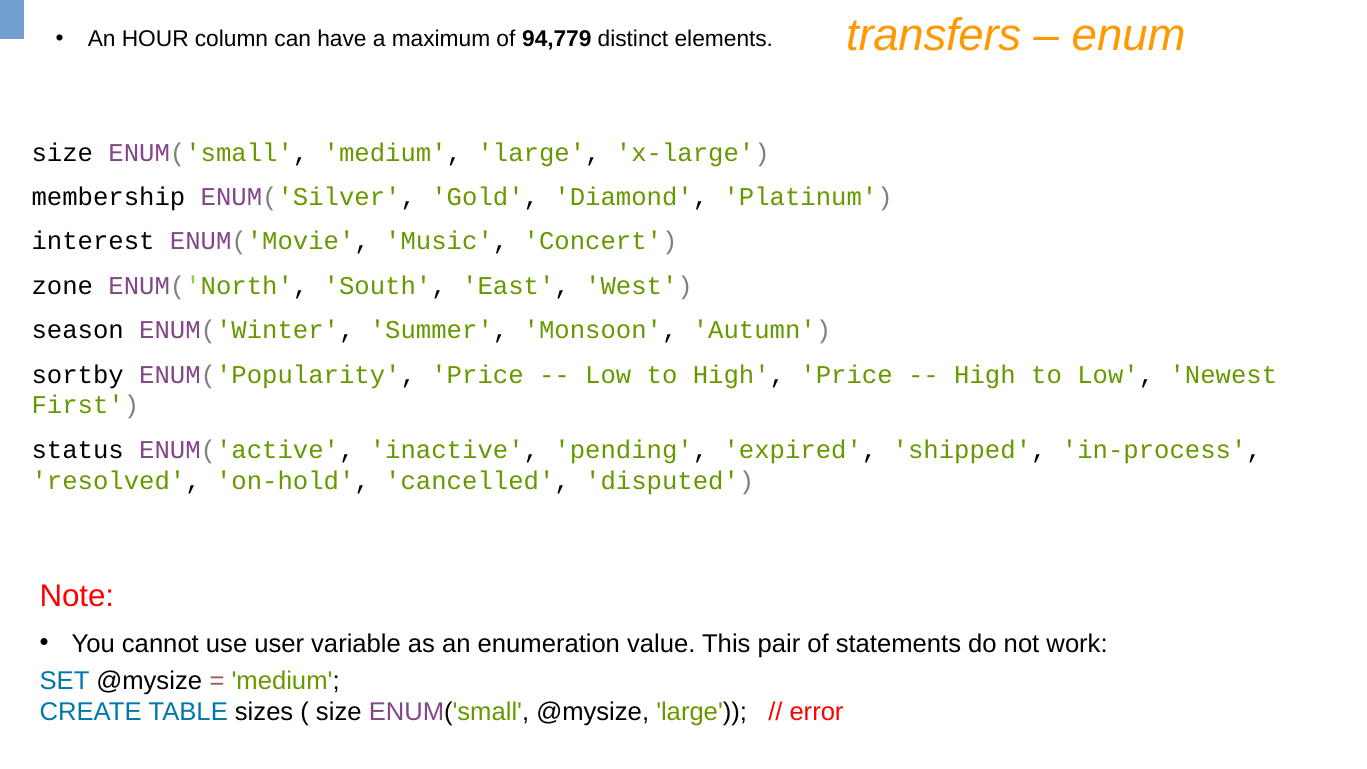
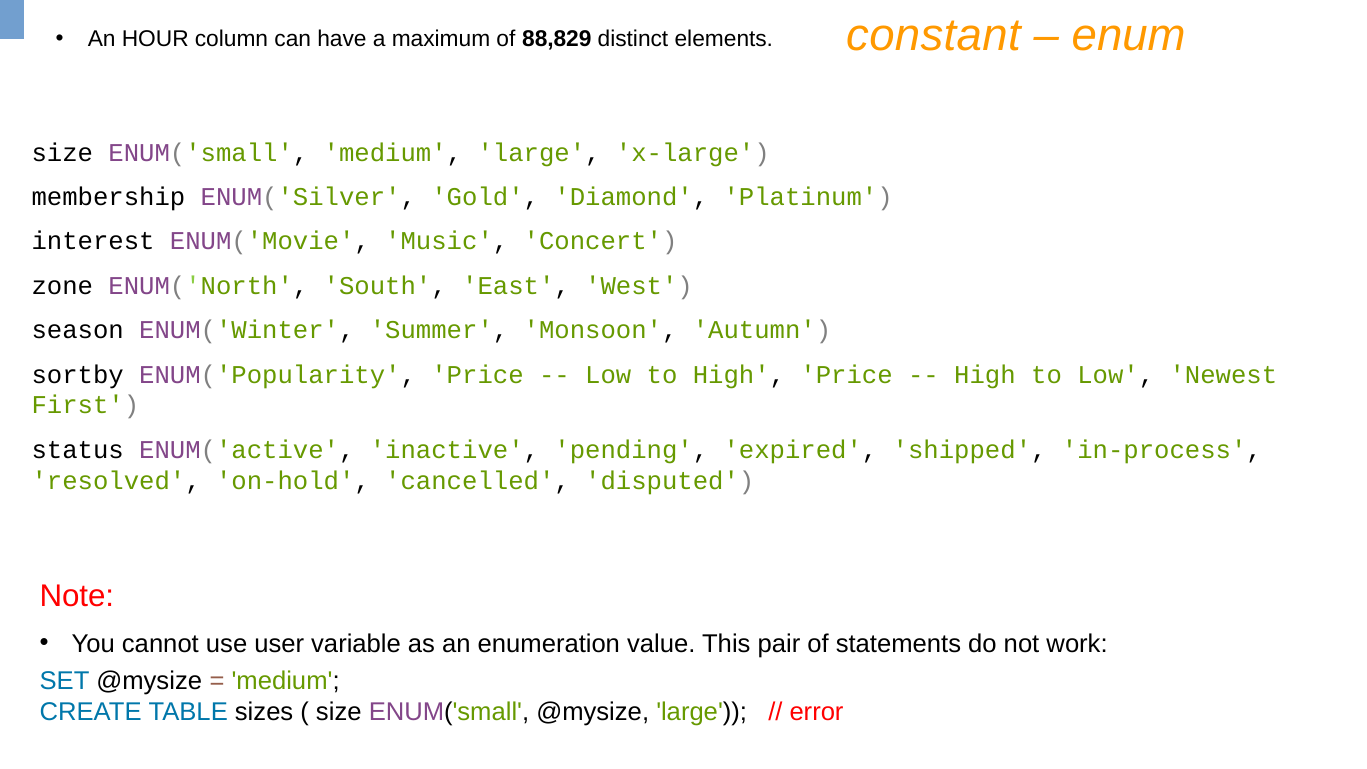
transfers: transfers -> constant
94,779: 94,779 -> 88,829
